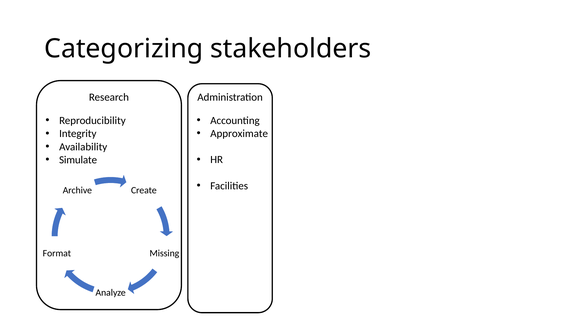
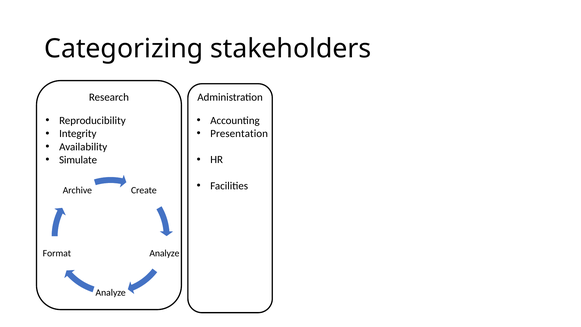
Approximate: Approximate -> Presentation
Missing at (164, 253): Missing -> Analyze
